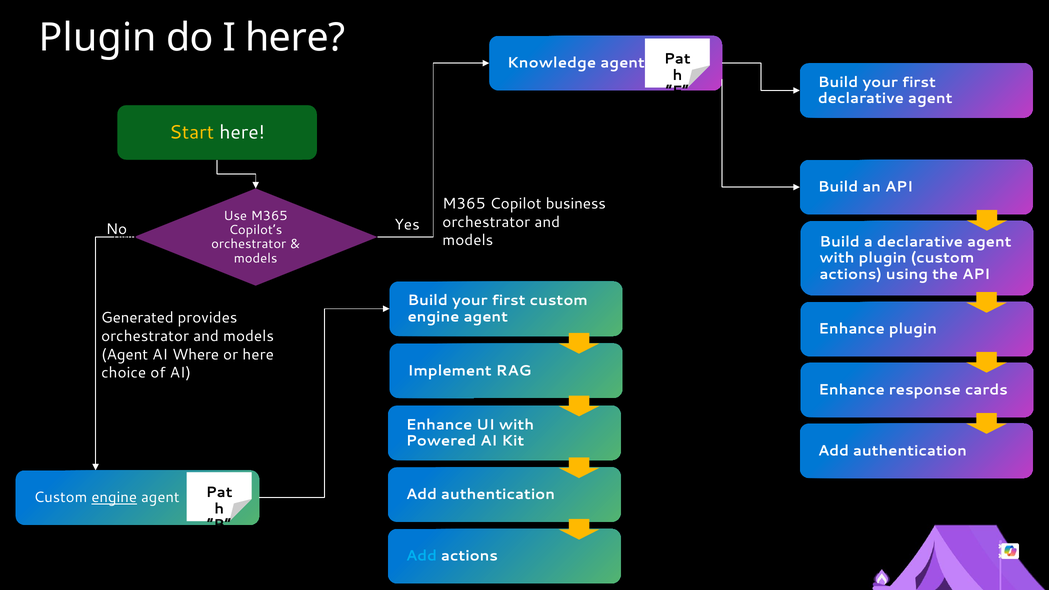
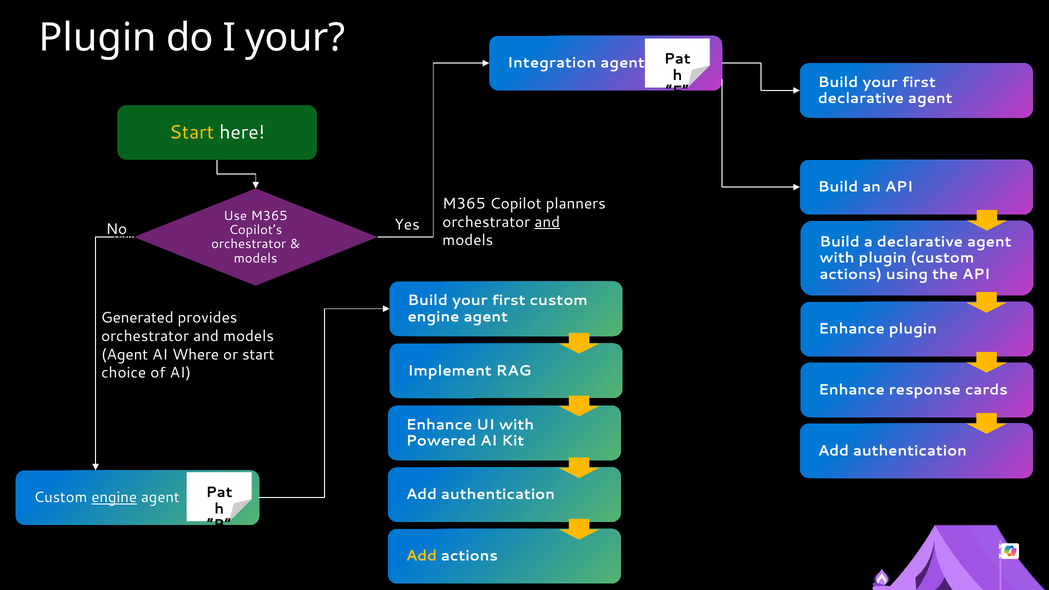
I here: here -> your
Knowledge: Knowledge -> Integration
business: business -> planners
and at (547, 222) underline: none -> present
or here: here -> start
Add at (421, 556) colour: light blue -> yellow
